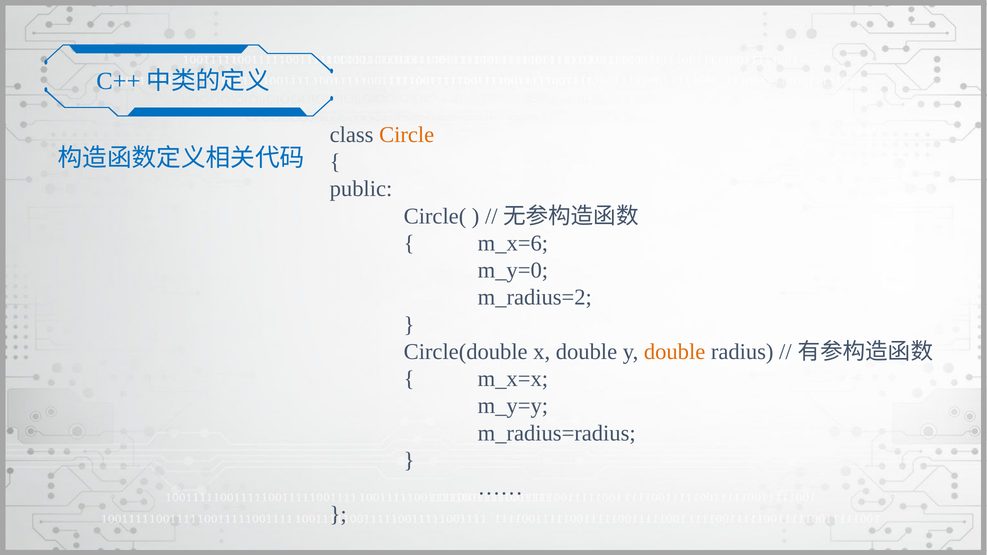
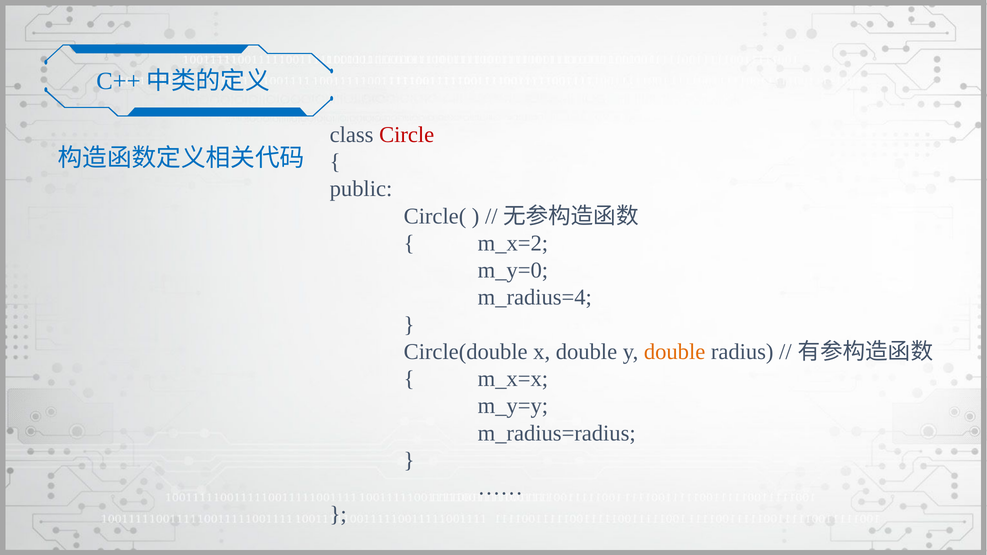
Circle colour: orange -> red
m_x=6: m_x=6 -> m_x=2
m_radius=2: m_radius=2 -> m_radius=4
